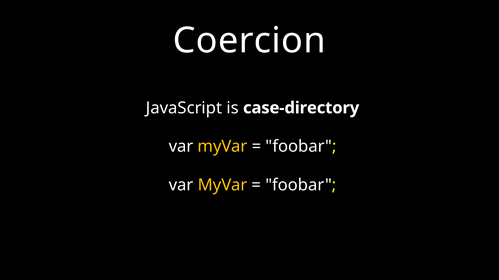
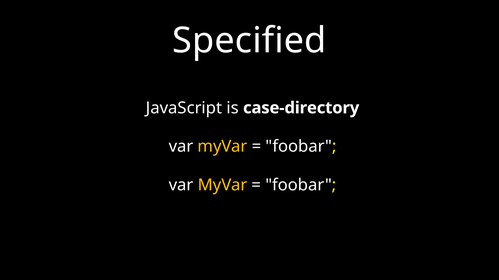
Coercion: Coercion -> Specified
